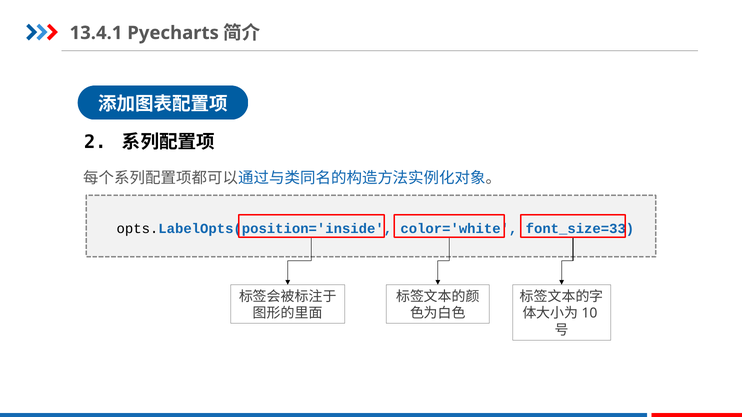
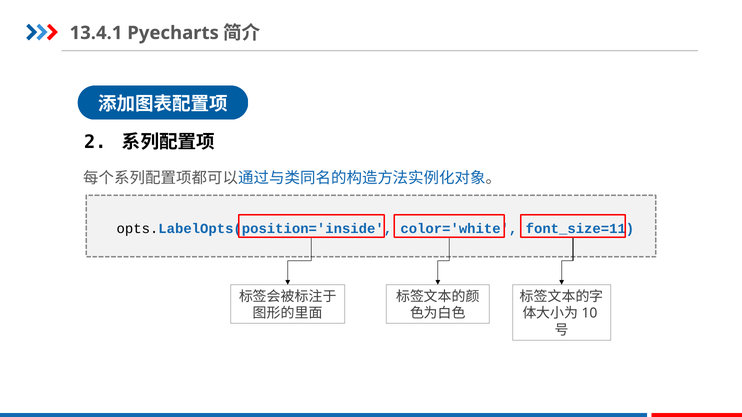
font_size=33: font_size=33 -> font_size=11
